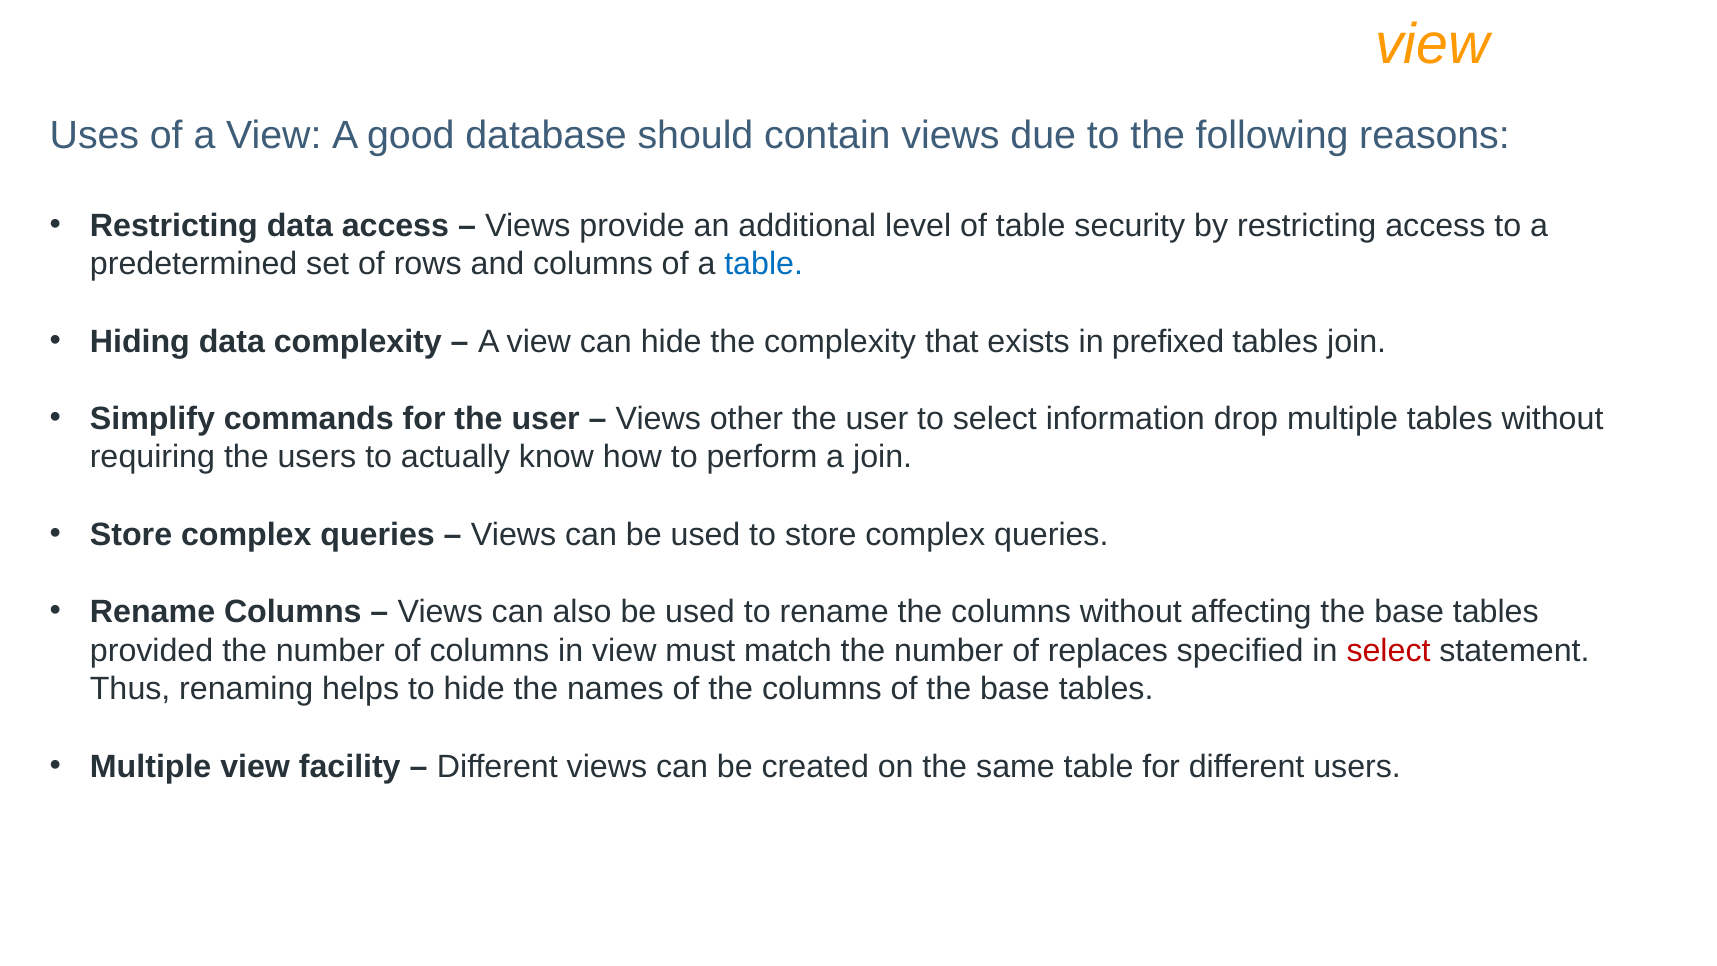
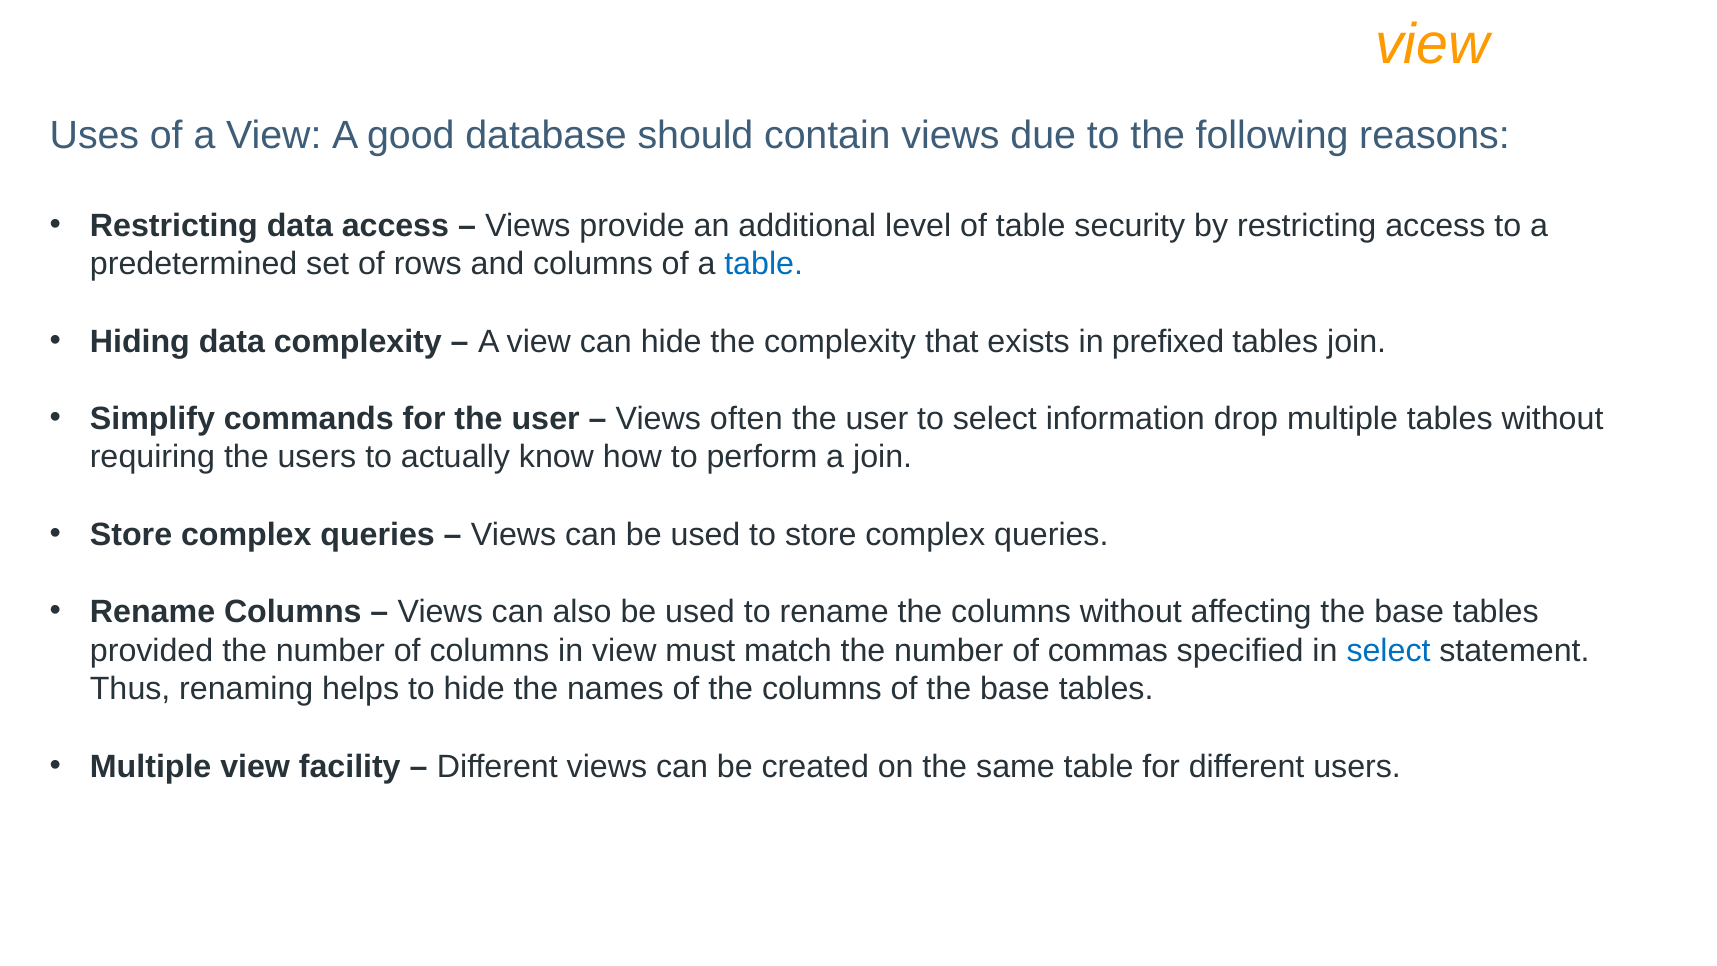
other: other -> often
replaces: replaces -> commas
select at (1389, 650) colour: red -> blue
